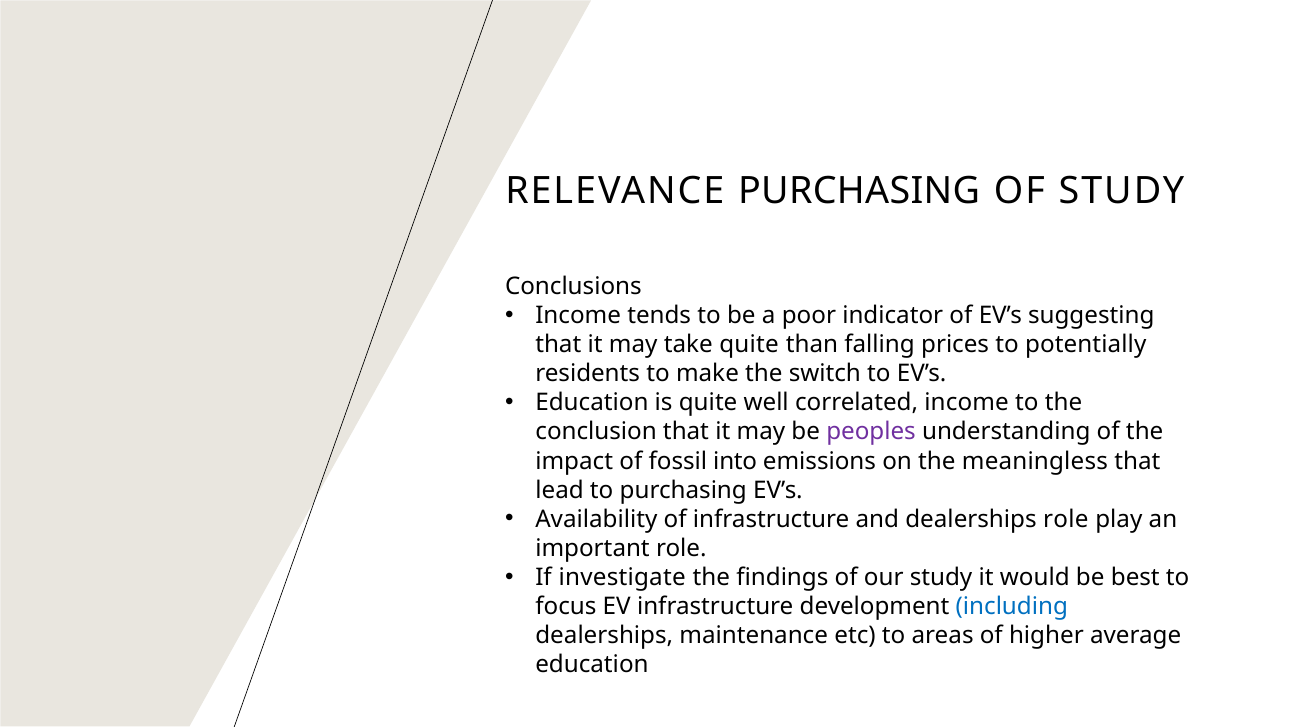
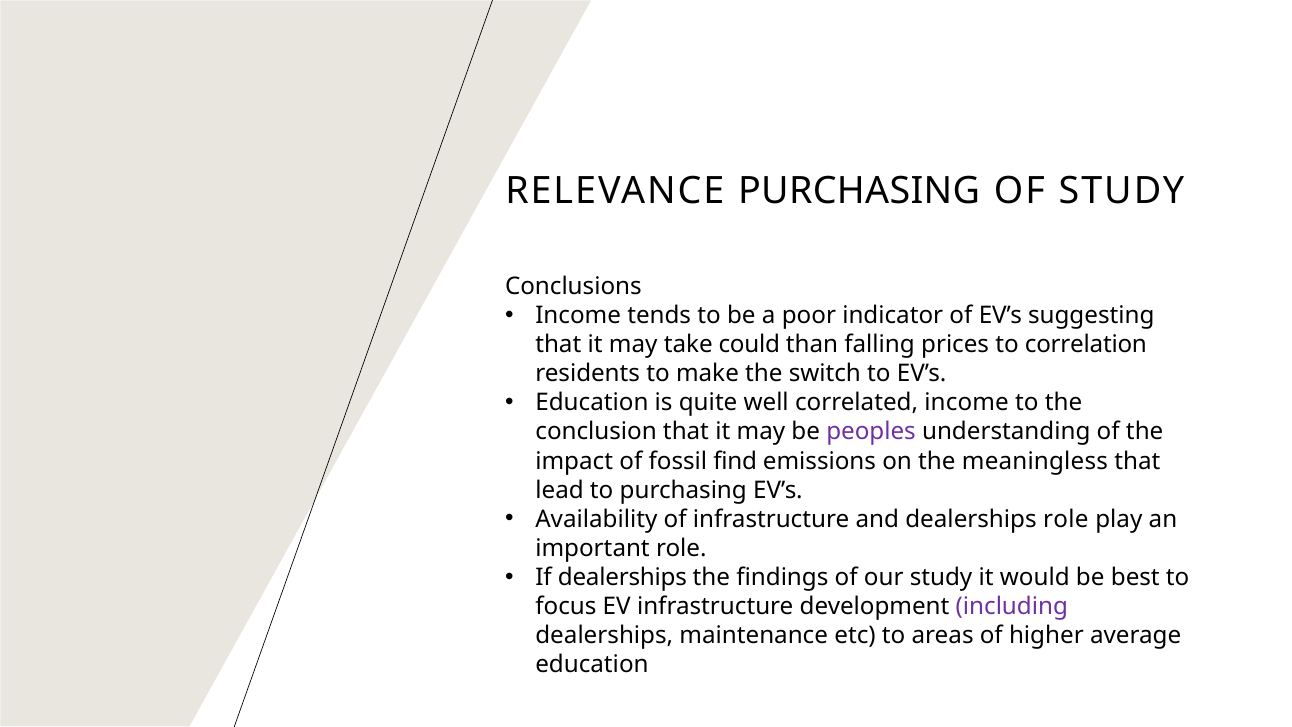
take quite: quite -> could
potentially: potentially -> correlation
into: into -> find
If investigate: investigate -> dealerships
including colour: blue -> purple
